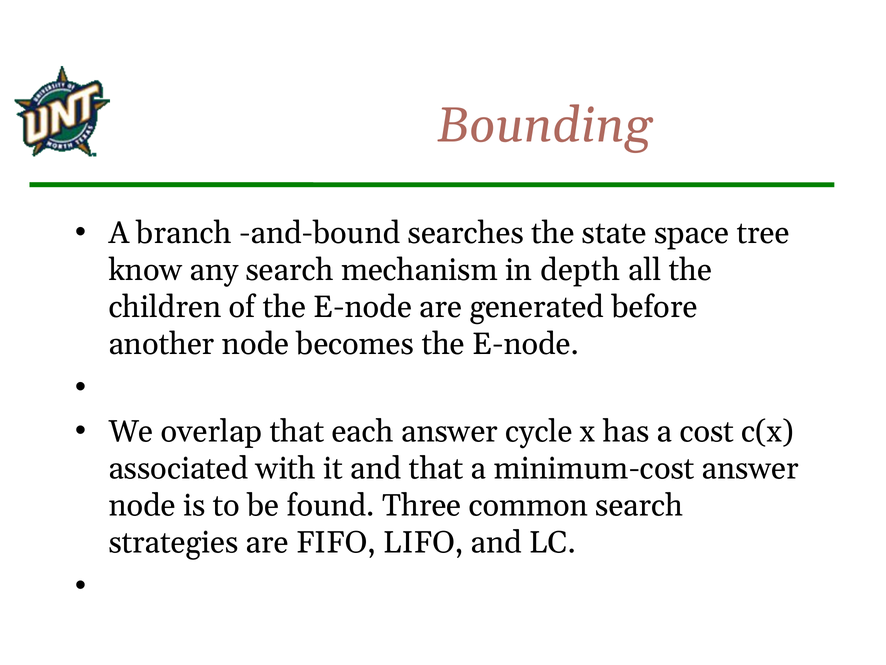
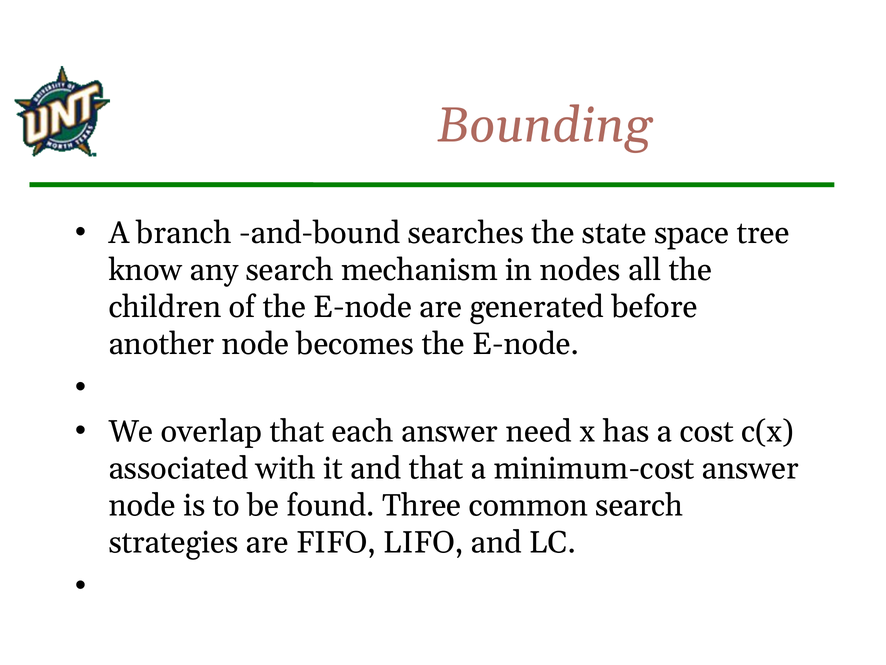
depth: depth -> nodes
cycle: cycle -> need
